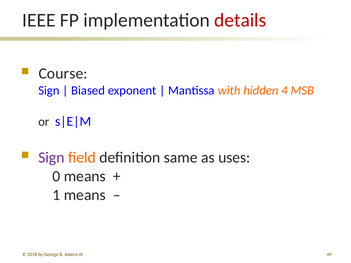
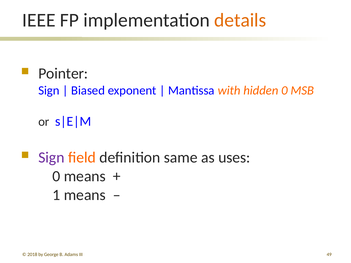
details colour: red -> orange
Course: Course -> Pointer
hidden 4: 4 -> 0
